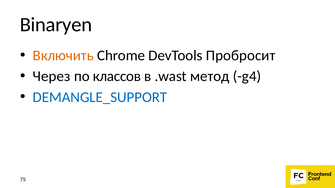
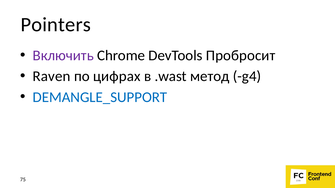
Binaryen: Binaryen -> Pointers
Включить colour: orange -> purple
Через: Через -> Raven
классов: классов -> цифрах
